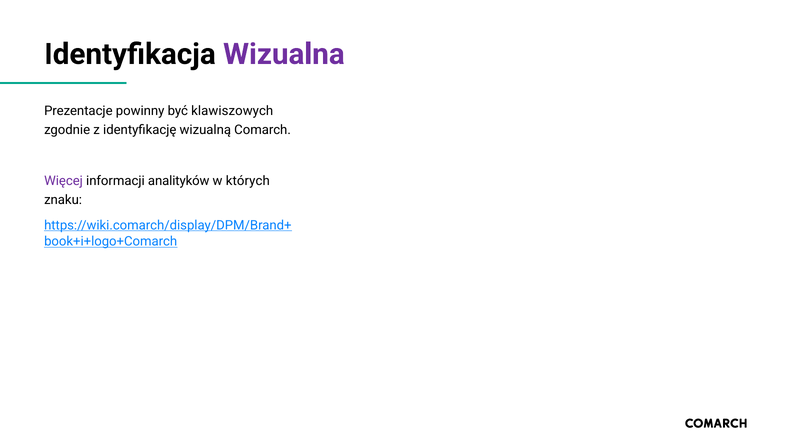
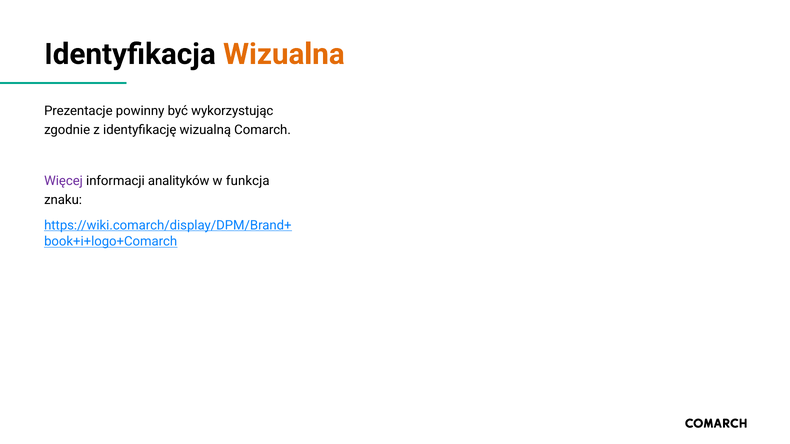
Wizualna colour: purple -> orange
klawiszowych: klawiszowych -> wykorzystując
których: których -> funkcja
